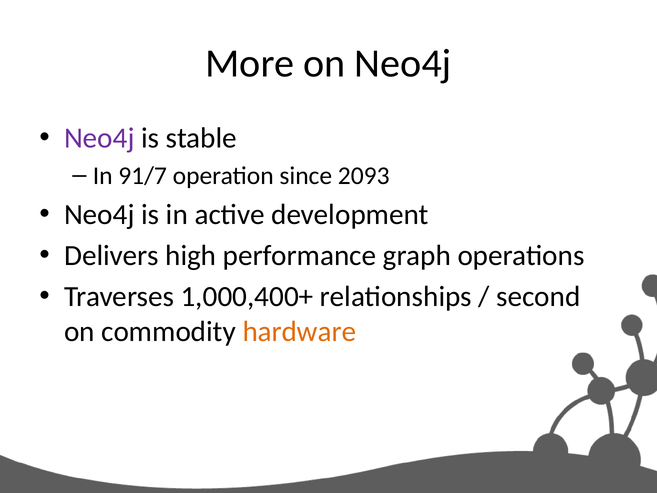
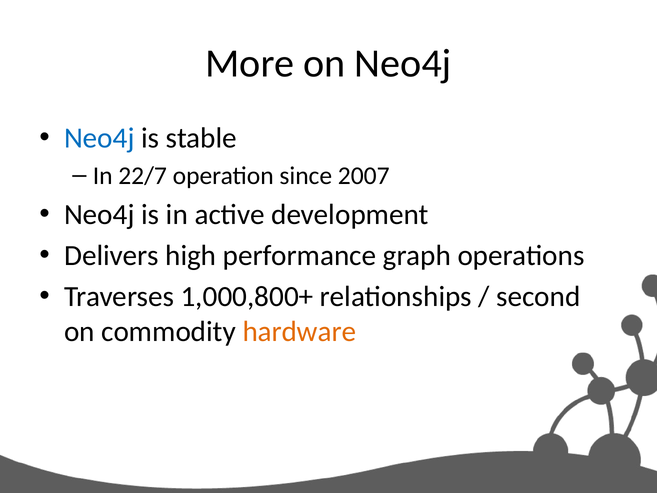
Neo4j at (99, 138) colour: purple -> blue
91/7: 91/7 -> 22/7
2093: 2093 -> 2007
1,000,400+: 1,000,400+ -> 1,000,800+
